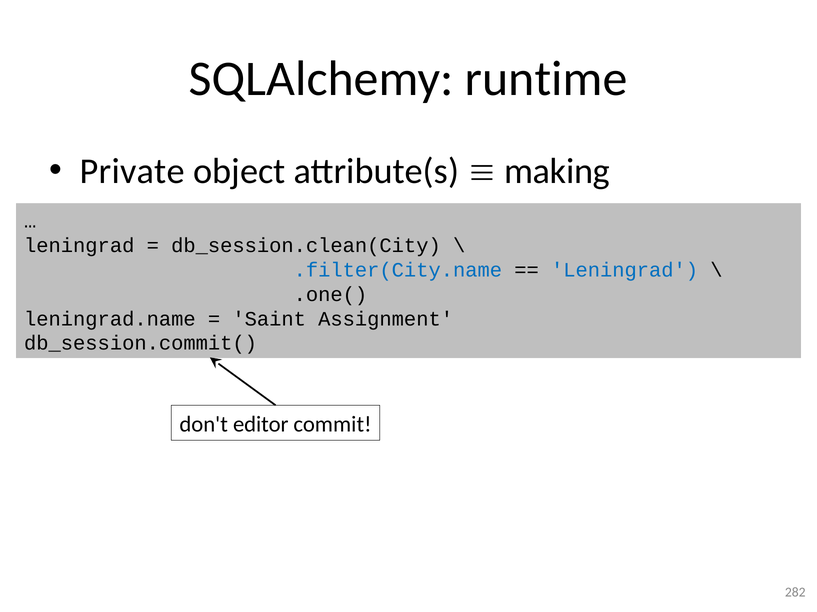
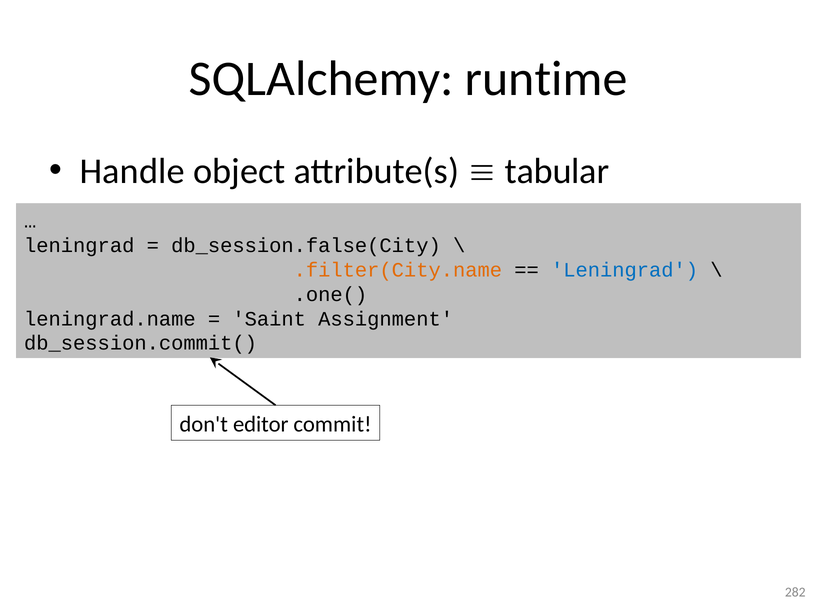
Private: Private -> Handle
making: making -> tabular
db_session.clean(City: db_session.clean(City -> db_session.false(City
.filter(City.name colour: blue -> orange
